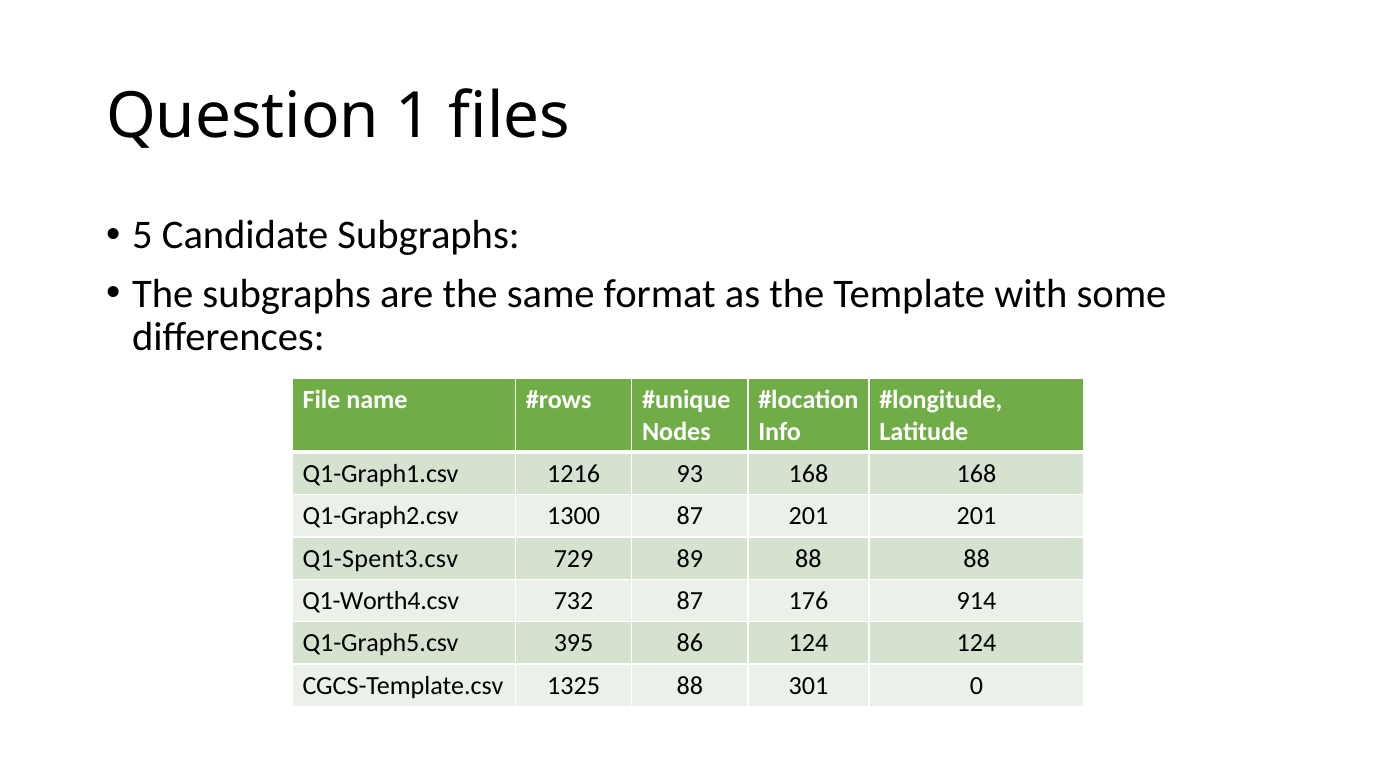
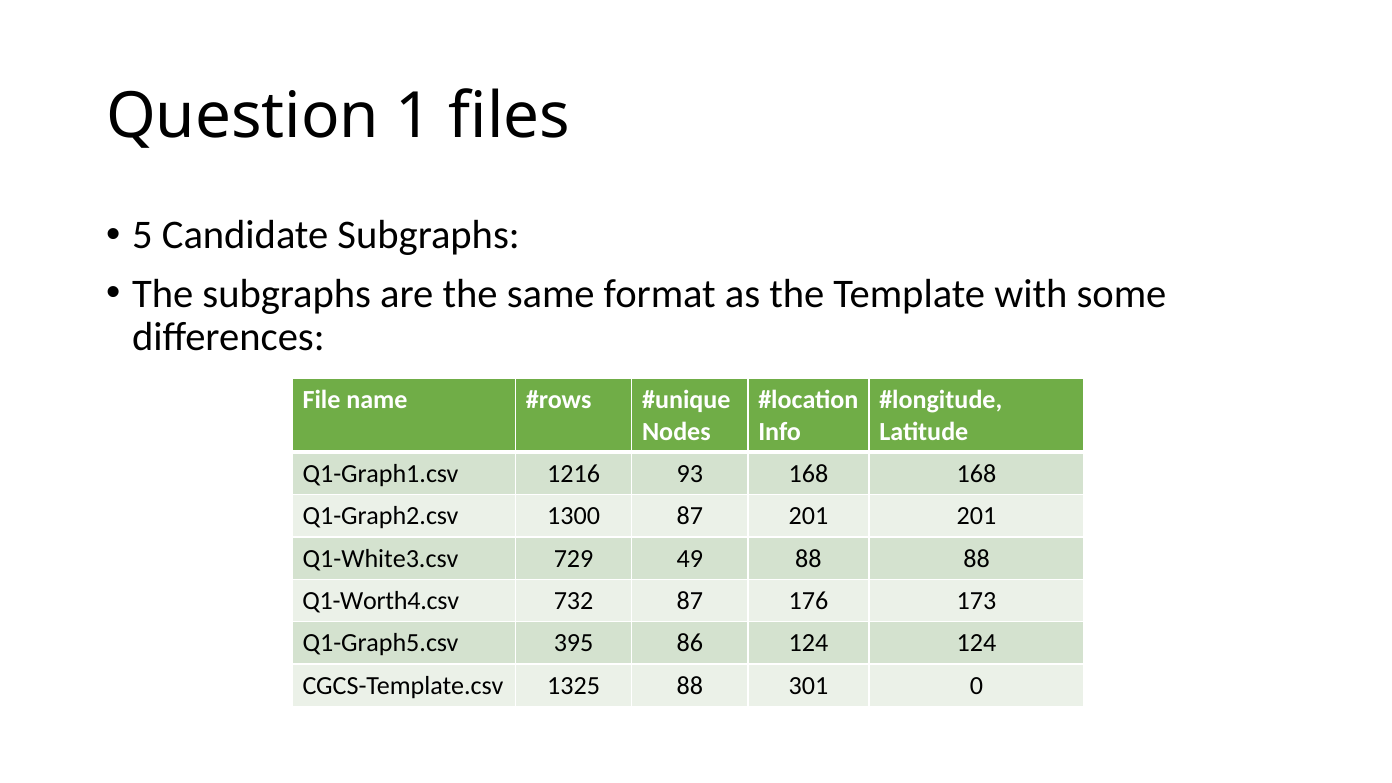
Q1-Spent3.csv: Q1-Spent3.csv -> Q1-White3.csv
89: 89 -> 49
914: 914 -> 173
